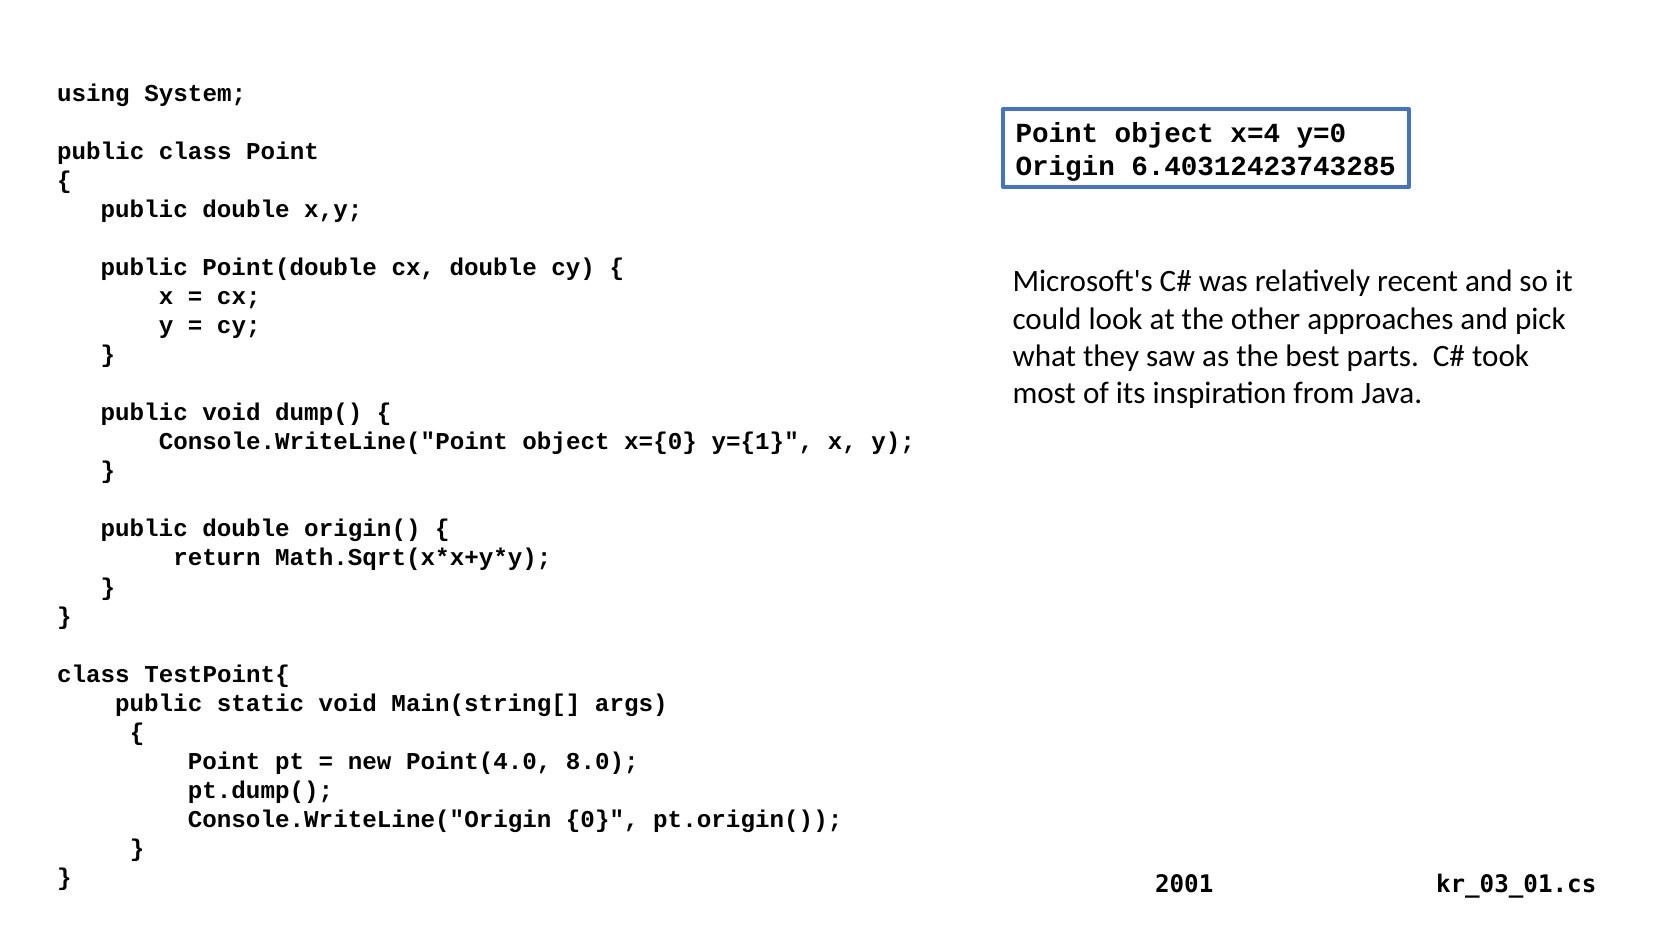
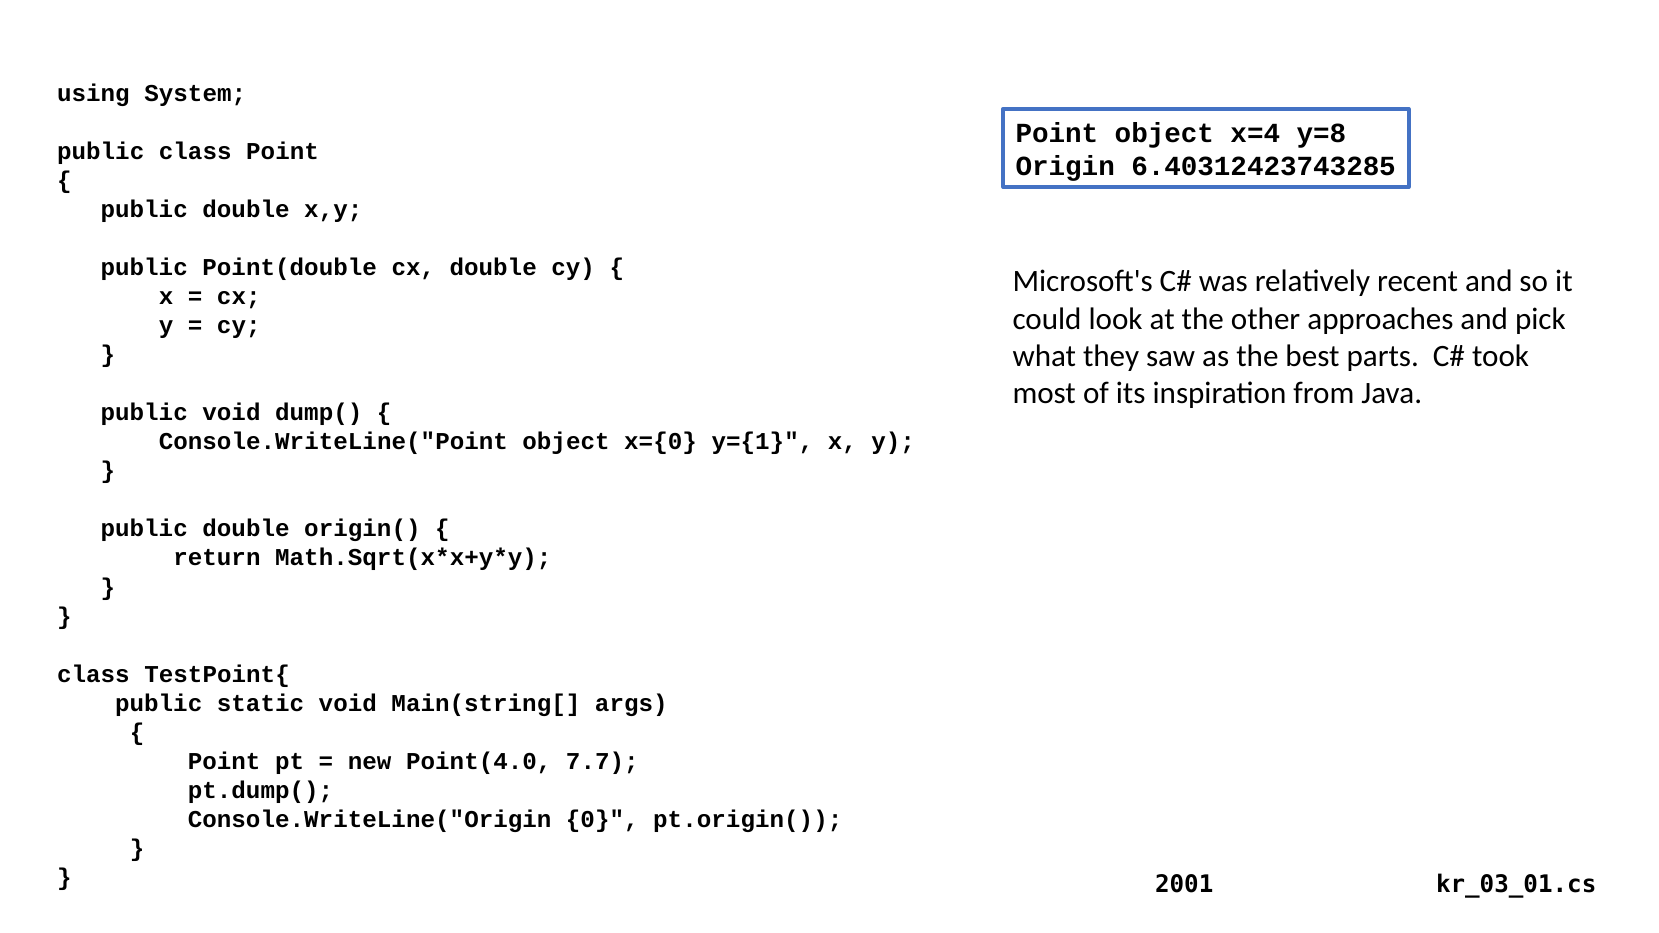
y=0: y=0 -> y=8
8.0: 8.0 -> 7.7
